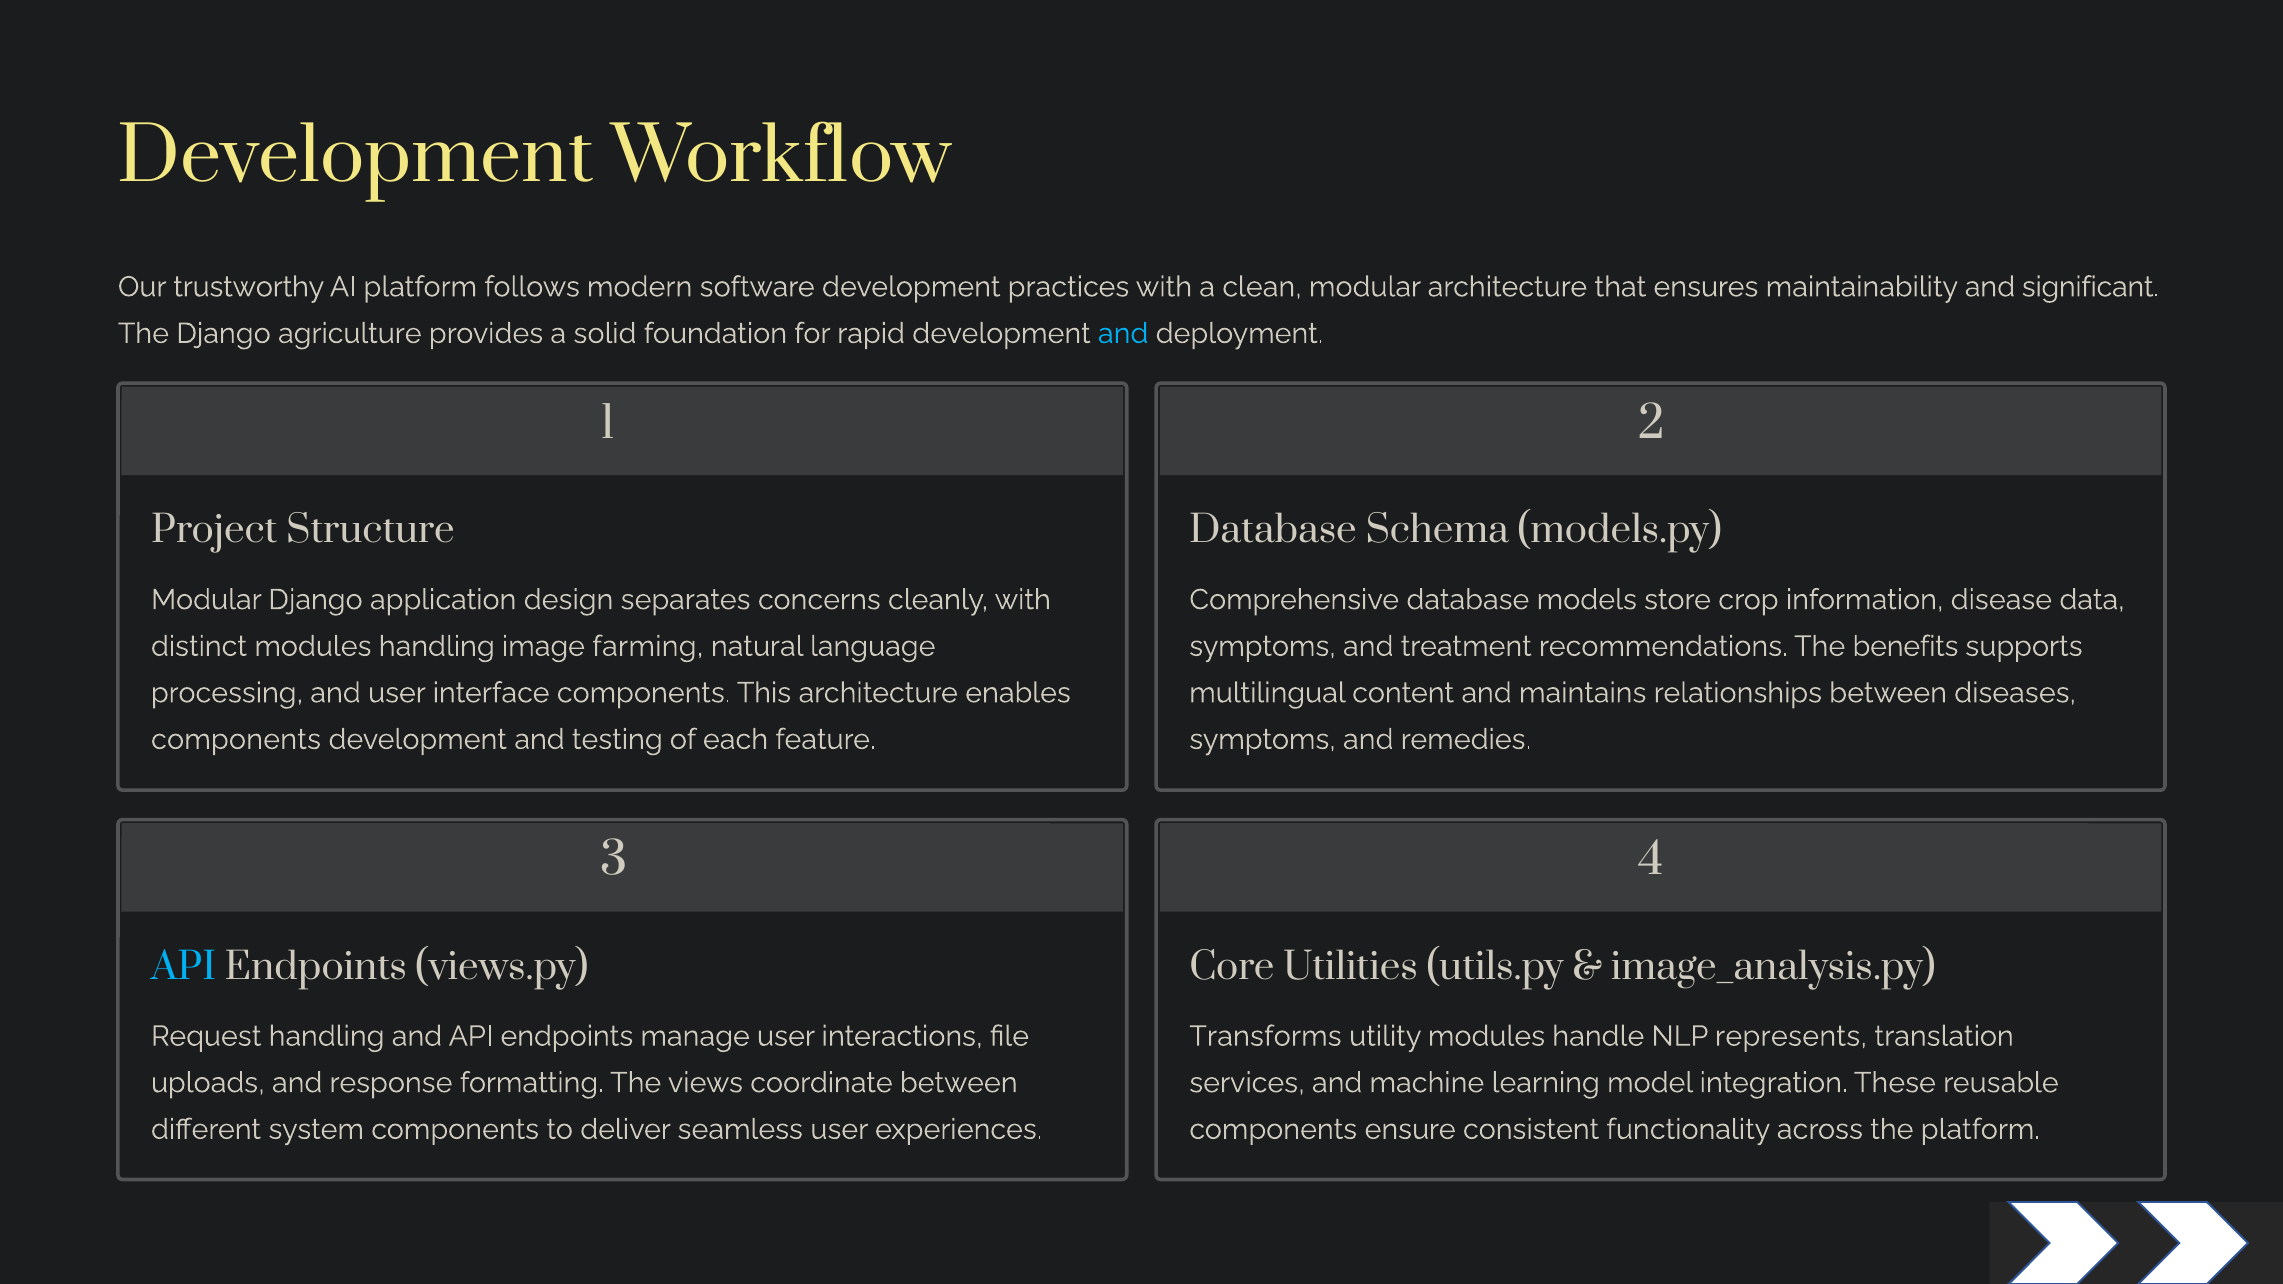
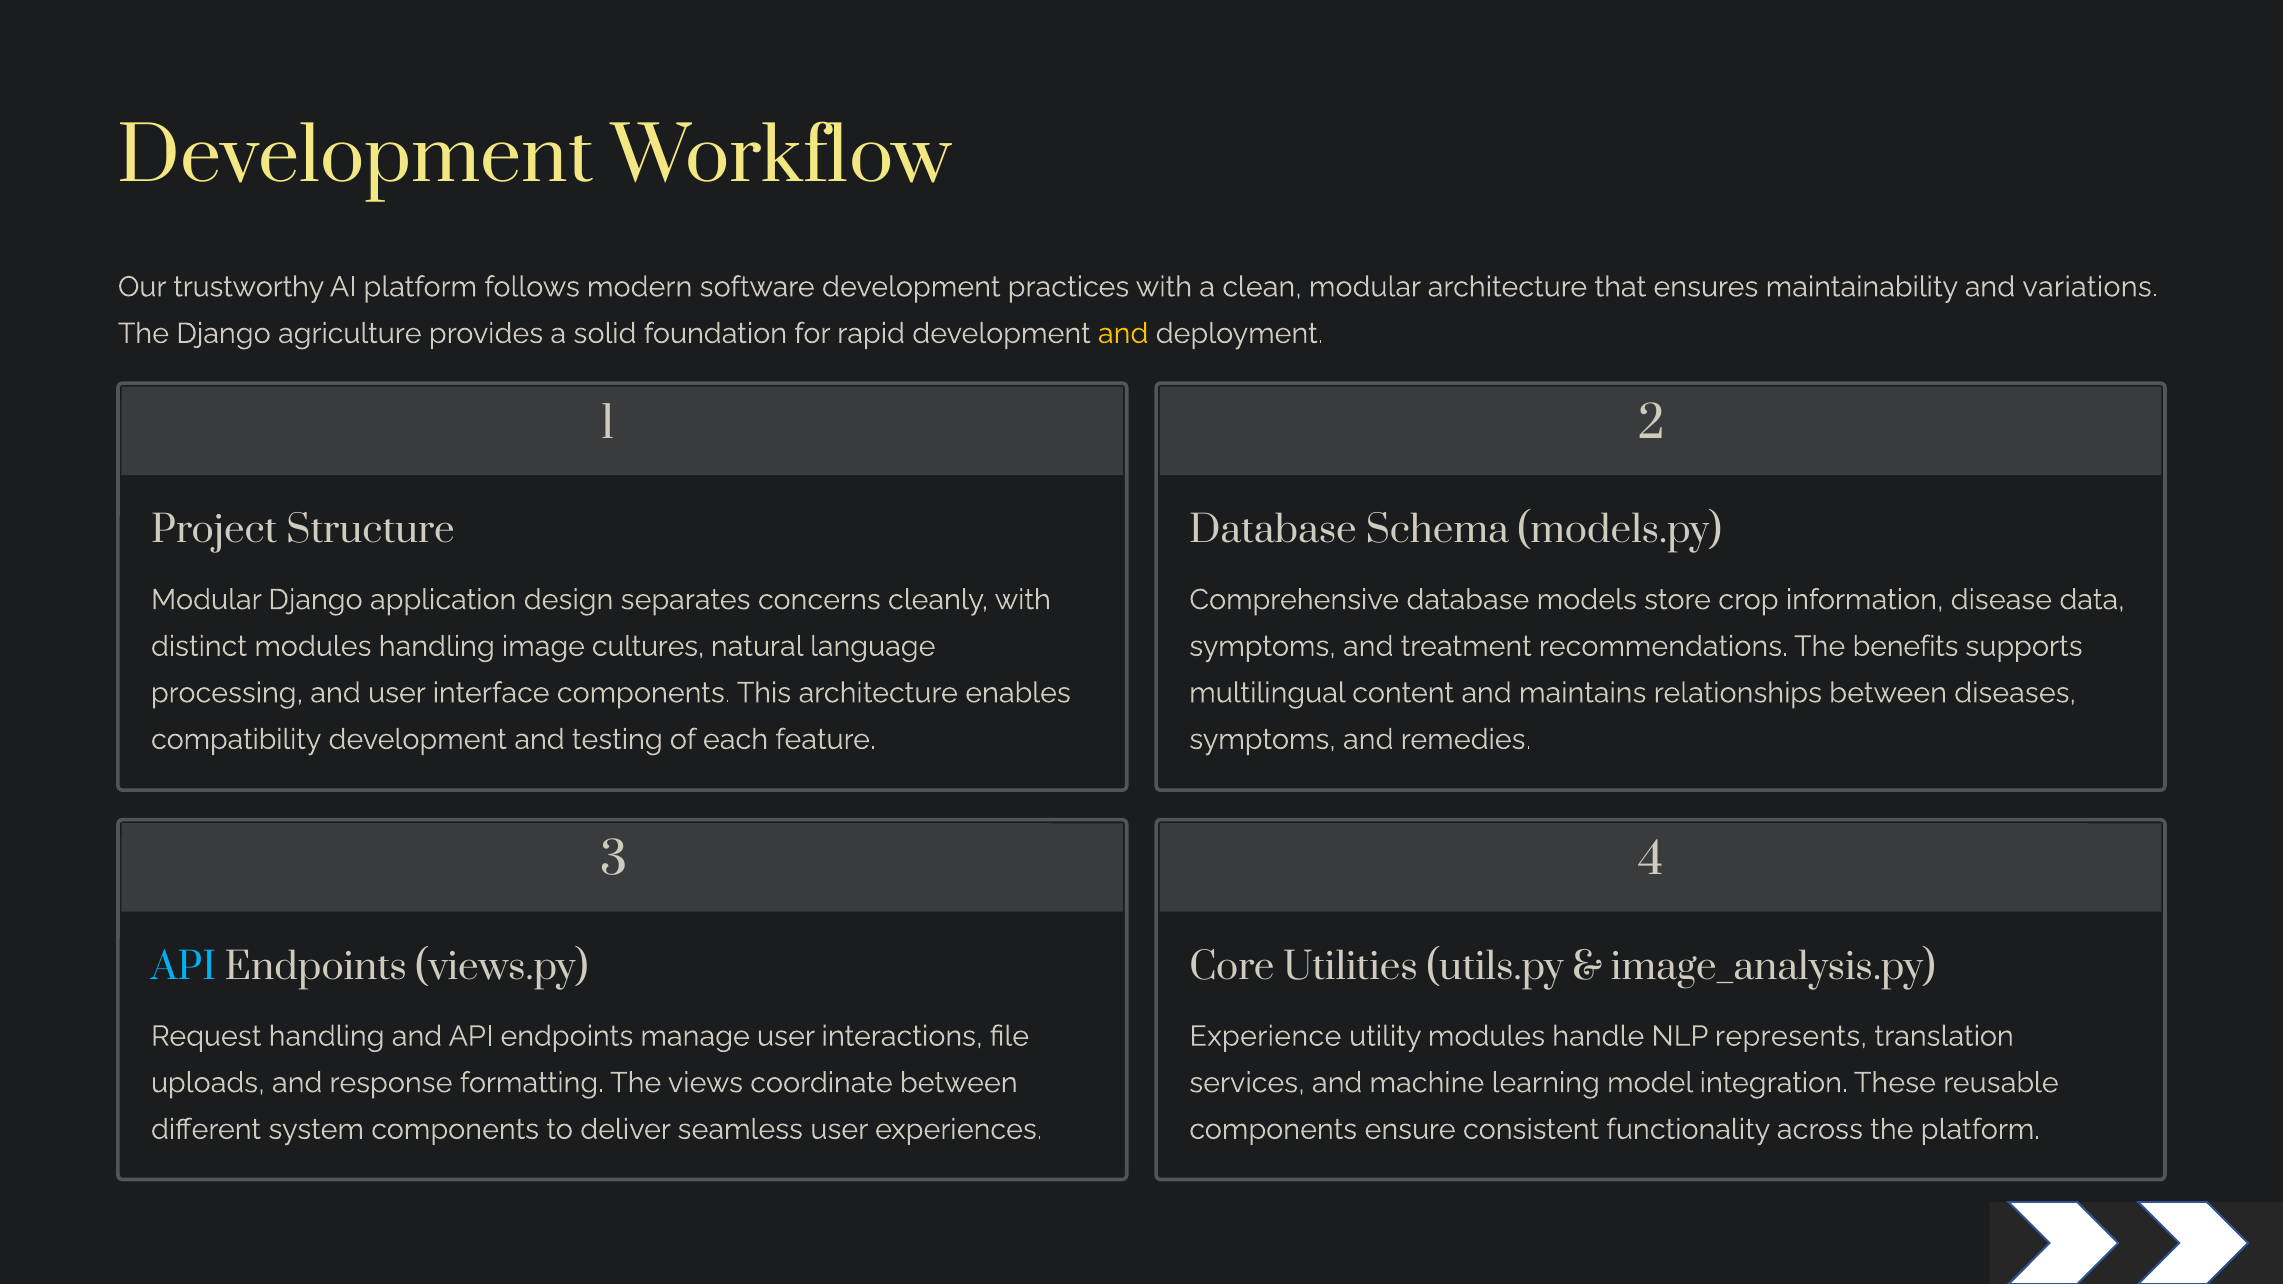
significant: significant -> variations
and at (1123, 334) colour: light blue -> yellow
farming: farming -> cultures
components at (236, 740): components -> compatibility
Transforms: Transforms -> Experience
